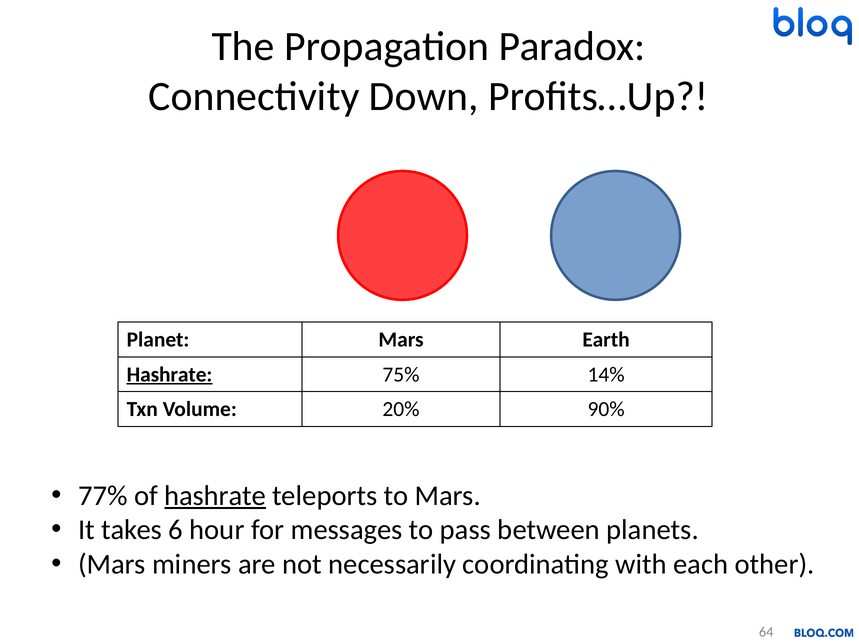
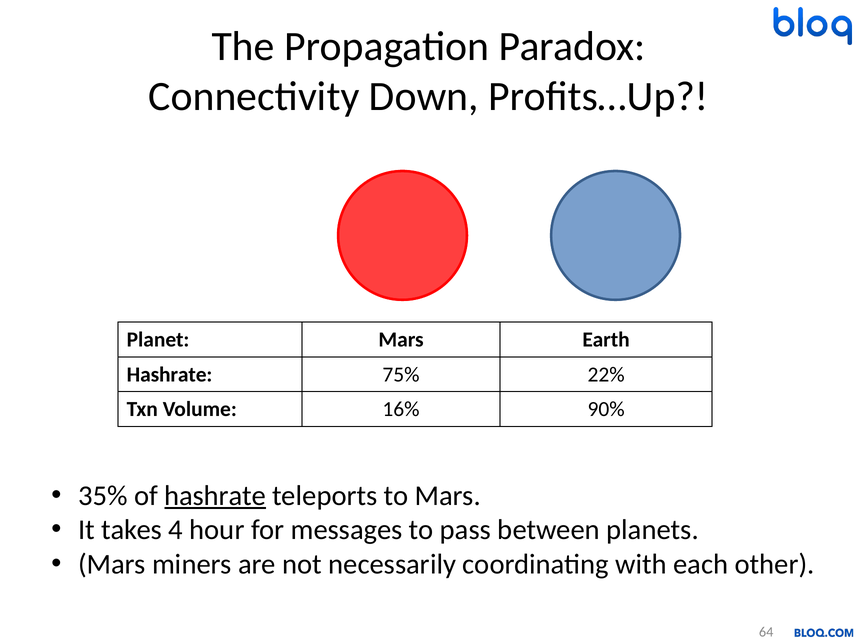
Hashrate at (170, 375) underline: present -> none
14%: 14% -> 22%
20%: 20% -> 16%
77%: 77% -> 35%
6: 6 -> 4
